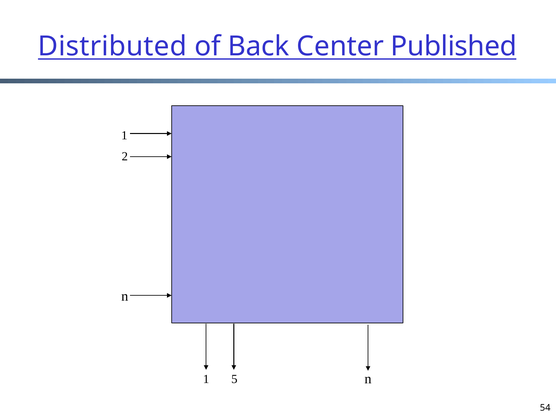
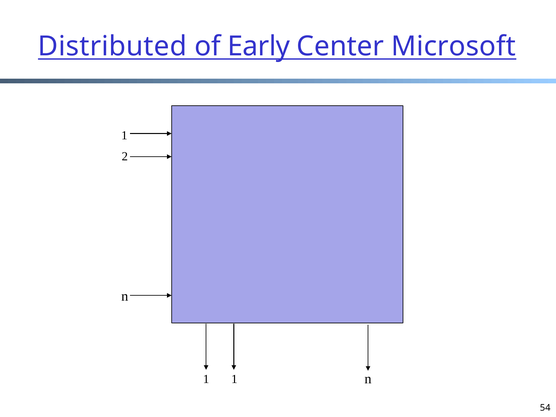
Back: Back -> Early
Published: Published -> Microsoft
1 5: 5 -> 1
